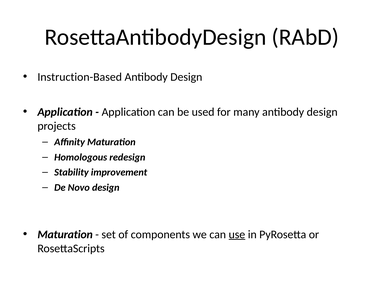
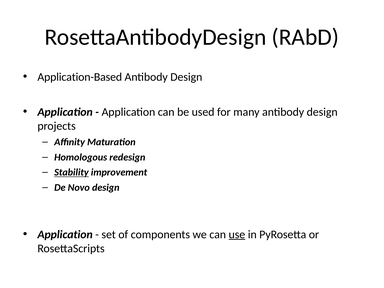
Instruction-Based: Instruction-Based -> Application-Based
Stability underline: none -> present
Maturation at (65, 234): Maturation -> Application
